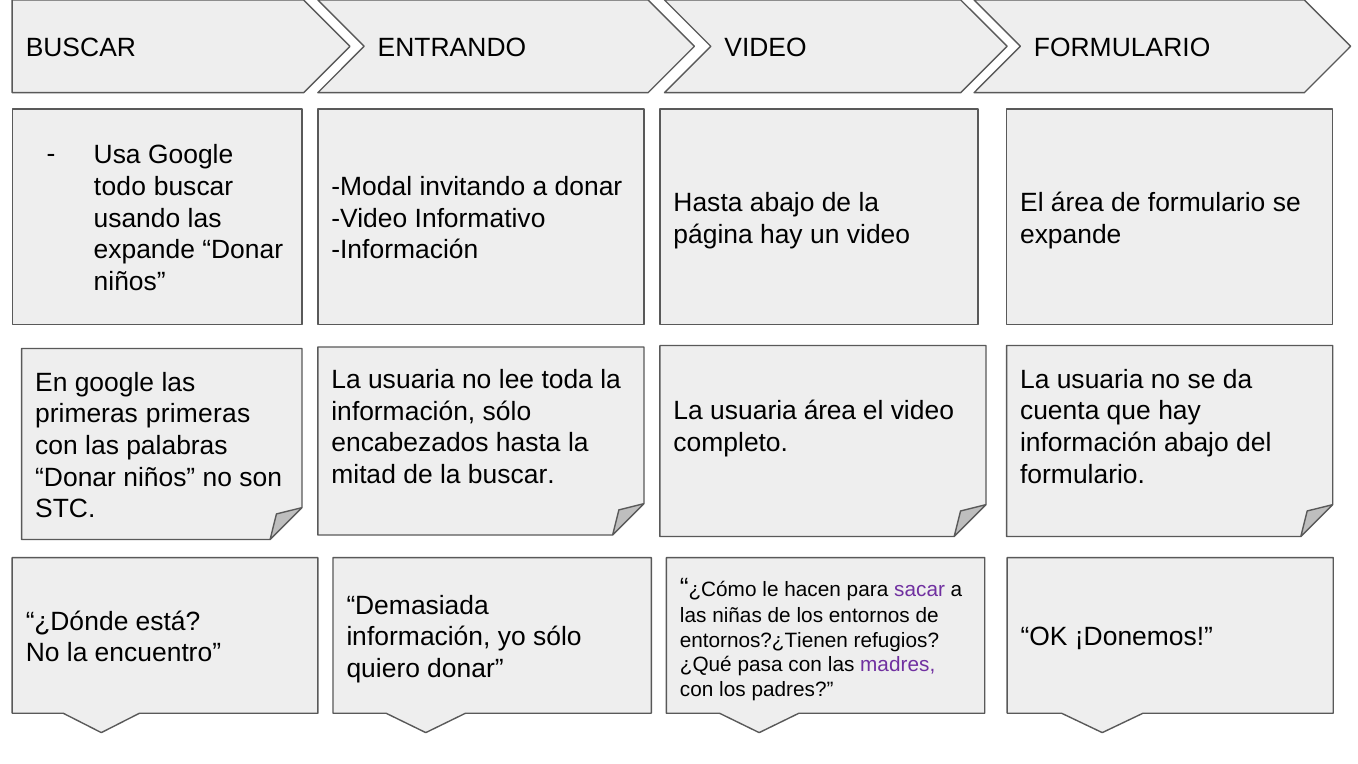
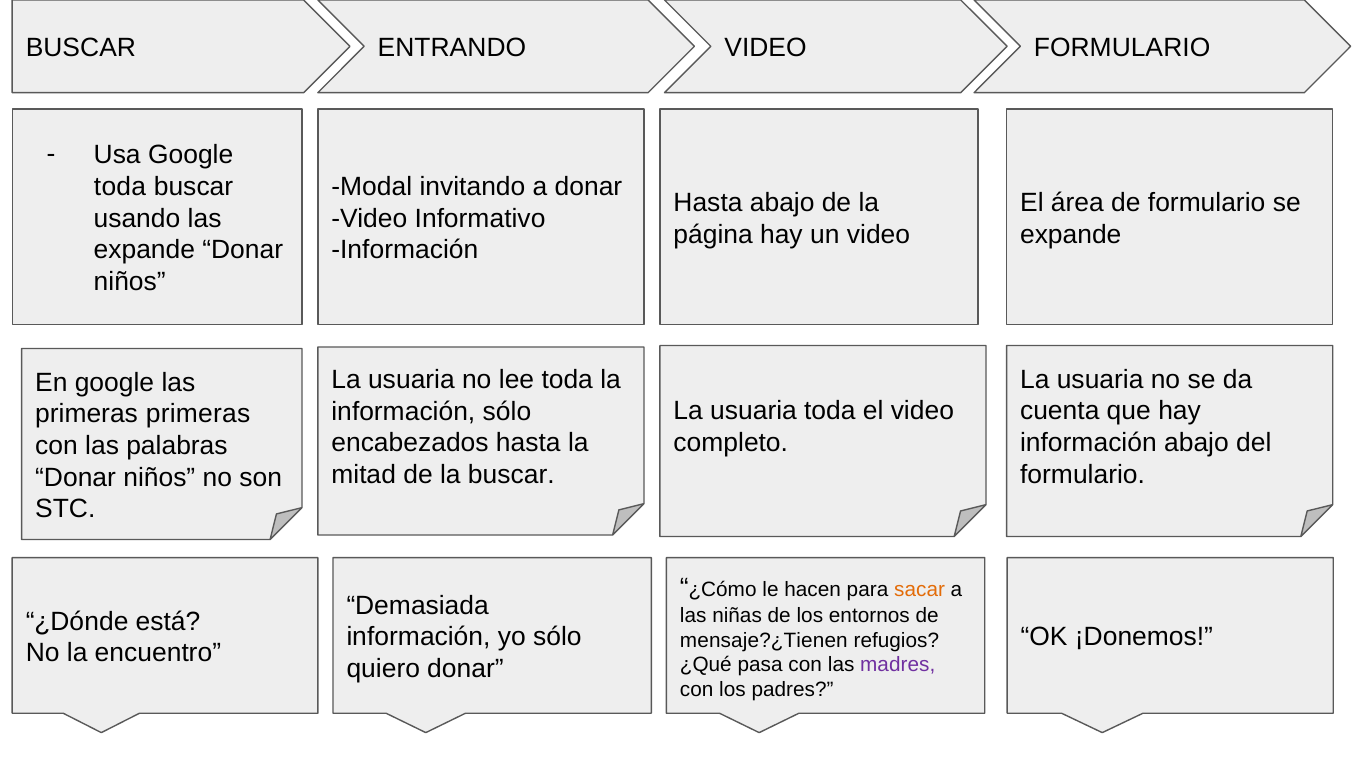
todo at (120, 187): todo -> toda
usuaria área: área -> toda
sacar colour: purple -> orange
entornos?¿Tienen: entornos?¿Tienen -> mensaje?¿Tienen
